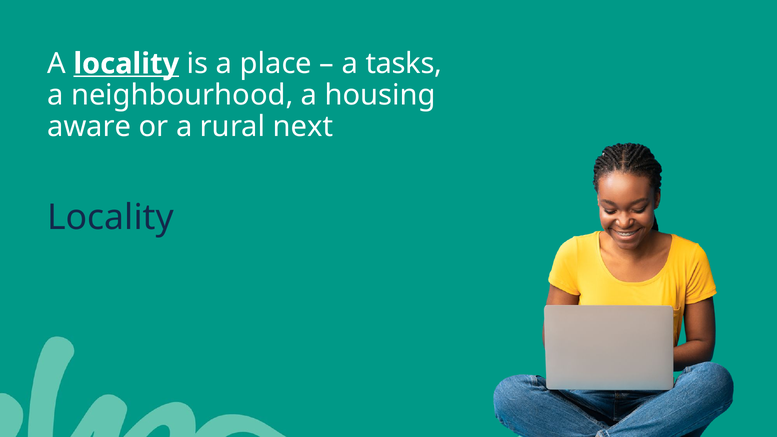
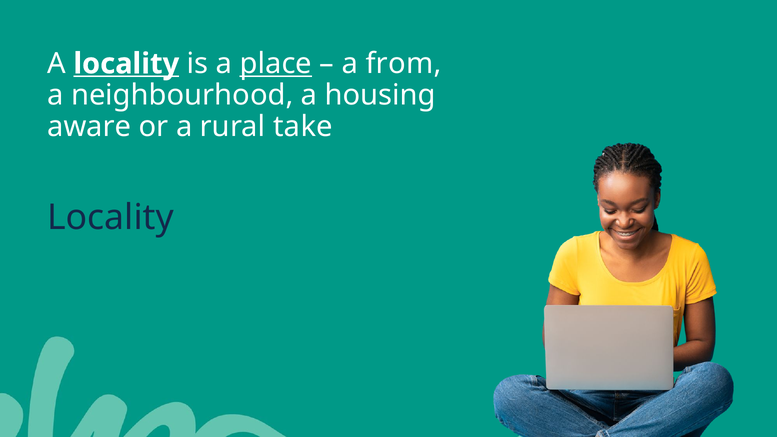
place underline: none -> present
tasks: tasks -> from
next: next -> take
